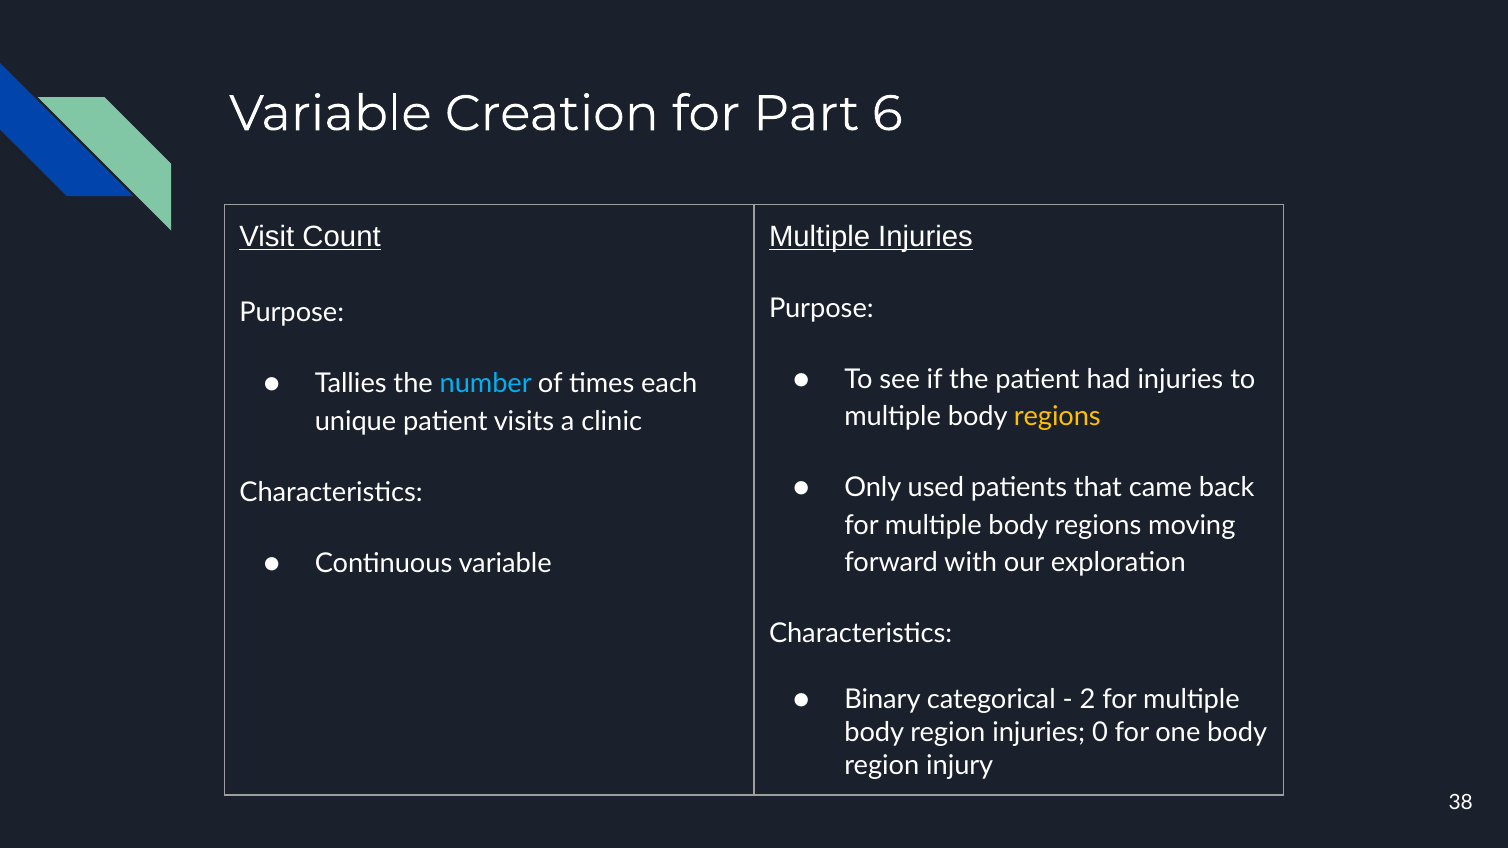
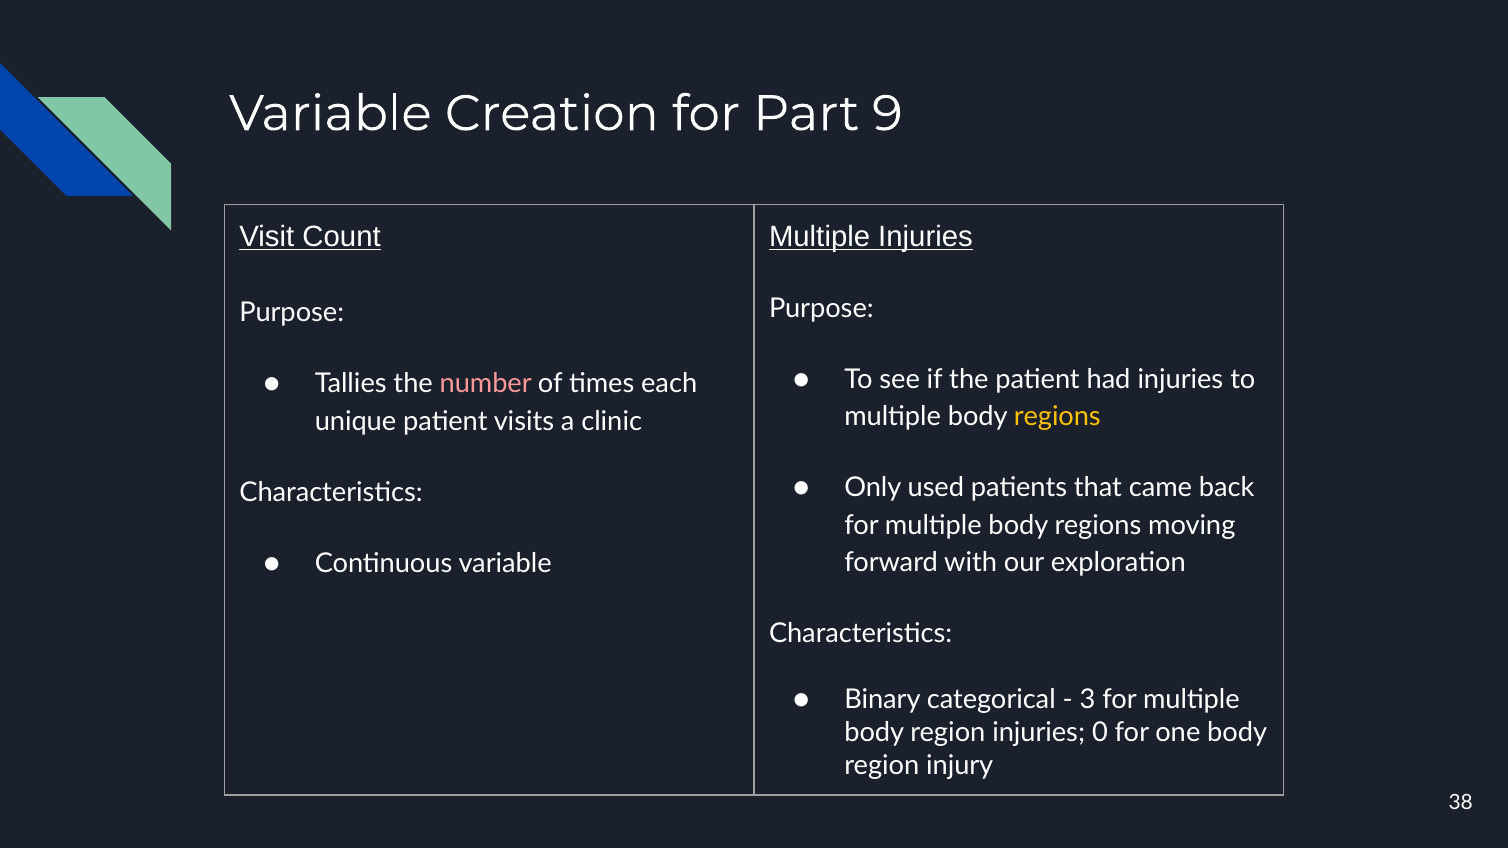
6: 6 -> 9
number colour: light blue -> pink
2: 2 -> 3
